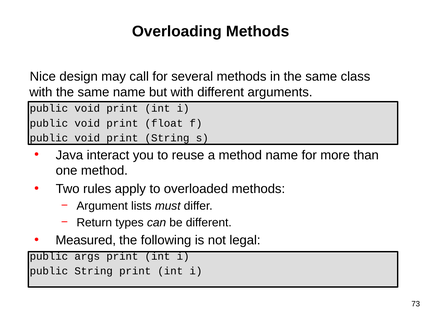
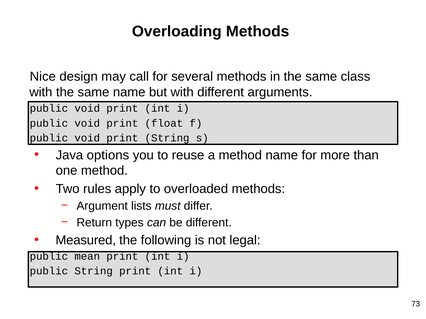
interact: interact -> options
args: args -> mean
